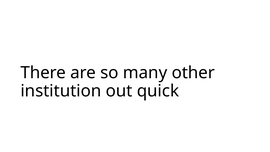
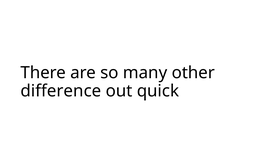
institution: institution -> difference
